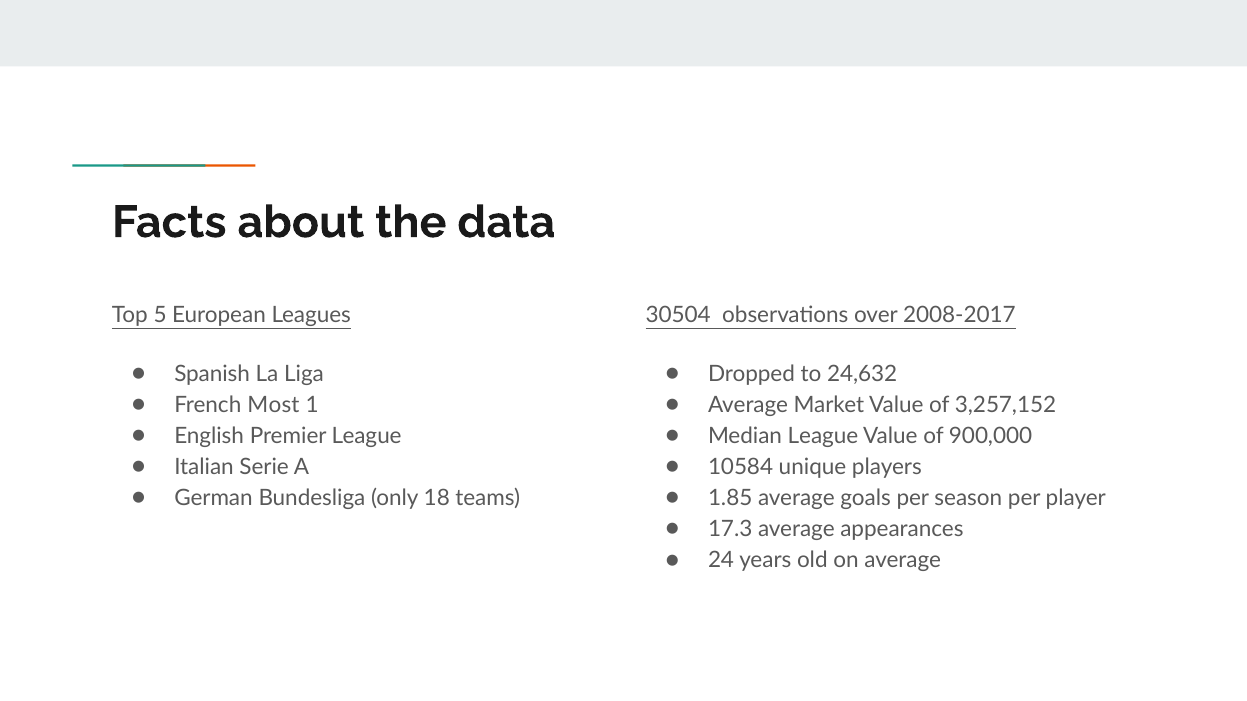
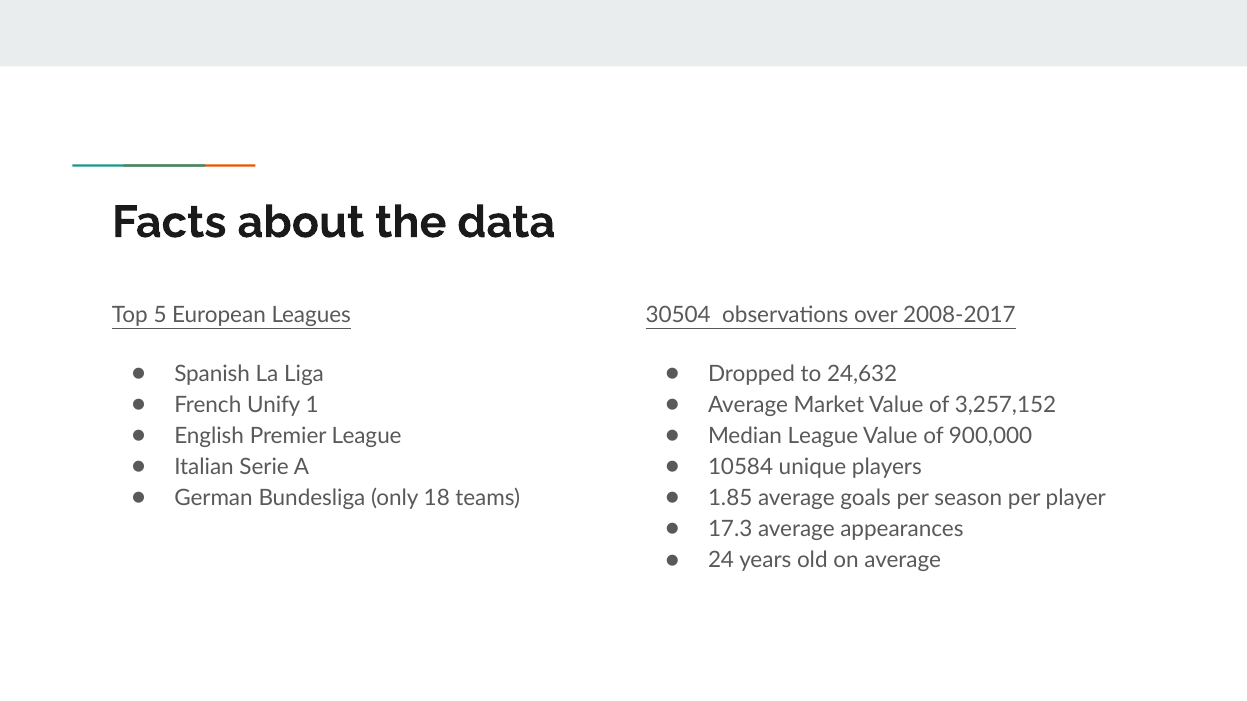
Most: Most -> Unify
